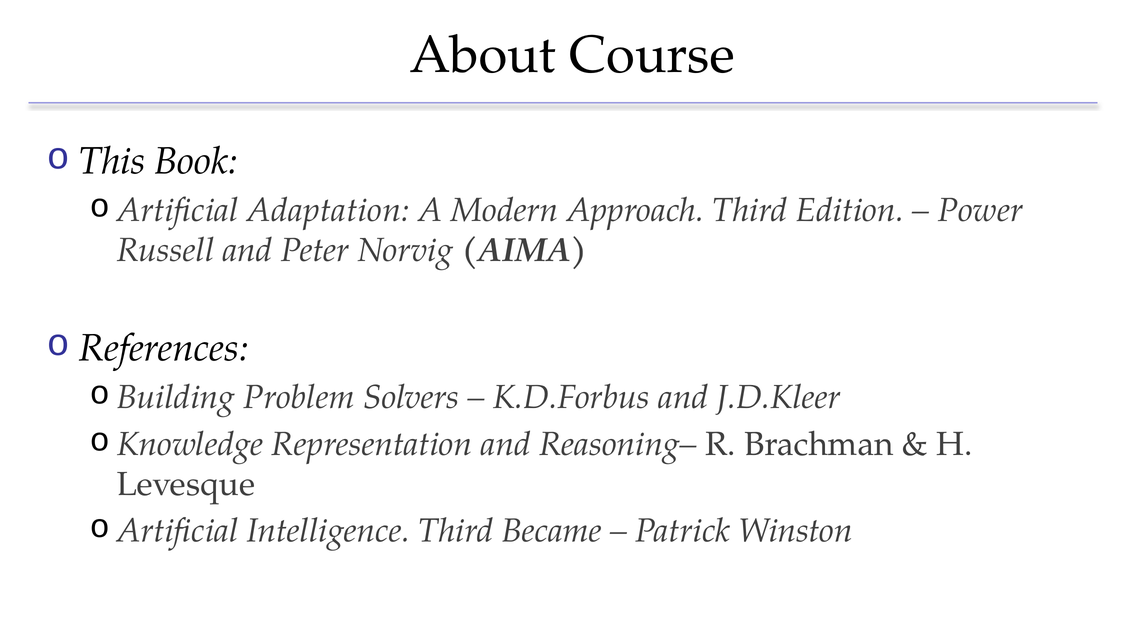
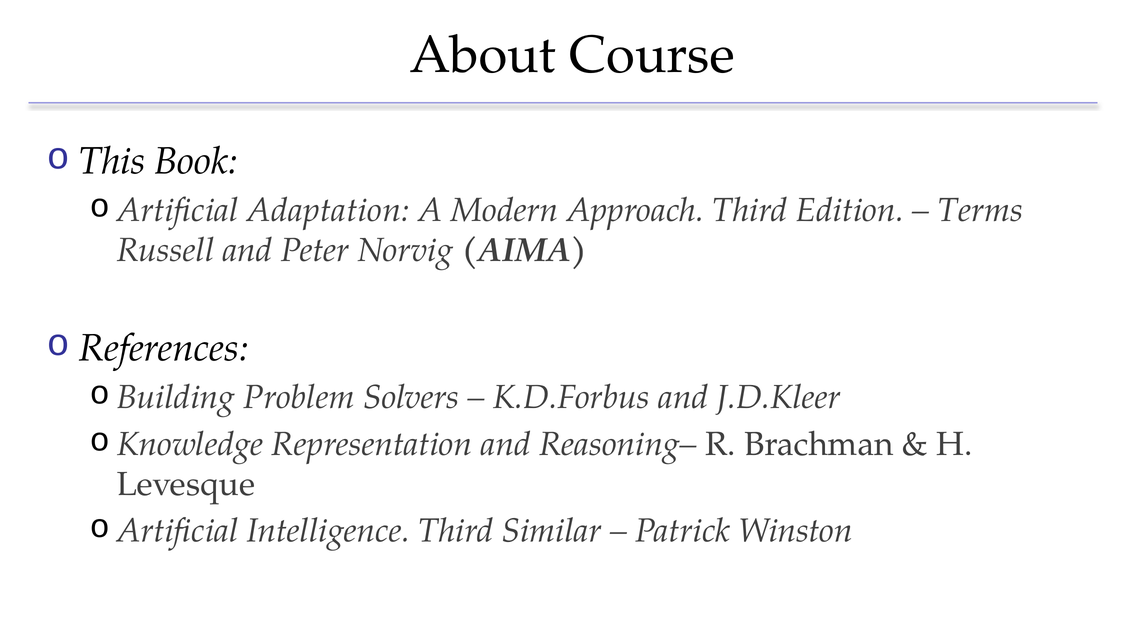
Power: Power -> Terms
Became: Became -> Similar
